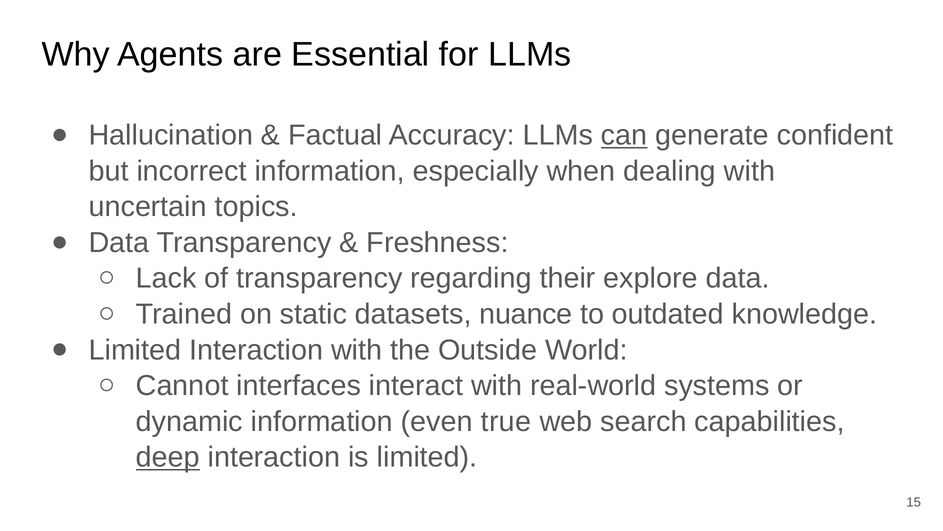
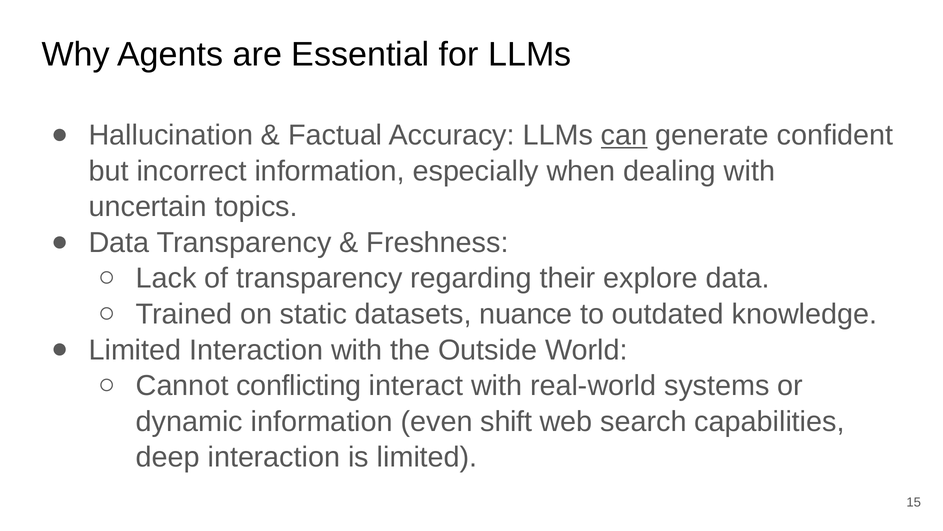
interfaces: interfaces -> conflicting
true: true -> shift
deep underline: present -> none
